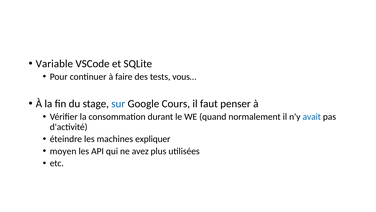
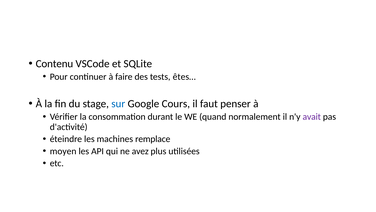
Variable: Variable -> Contenu
vous…: vous… -> êtes…
avait colour: blue -> purple
expliquer: expliquer -> remplace
